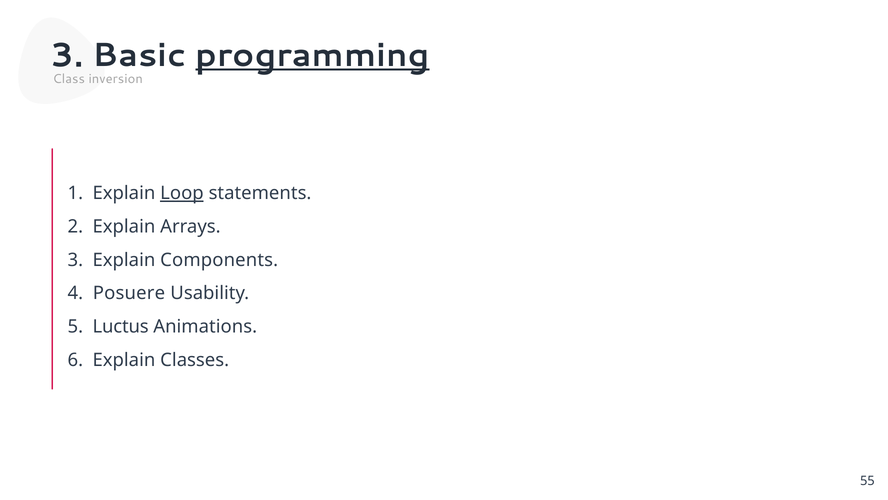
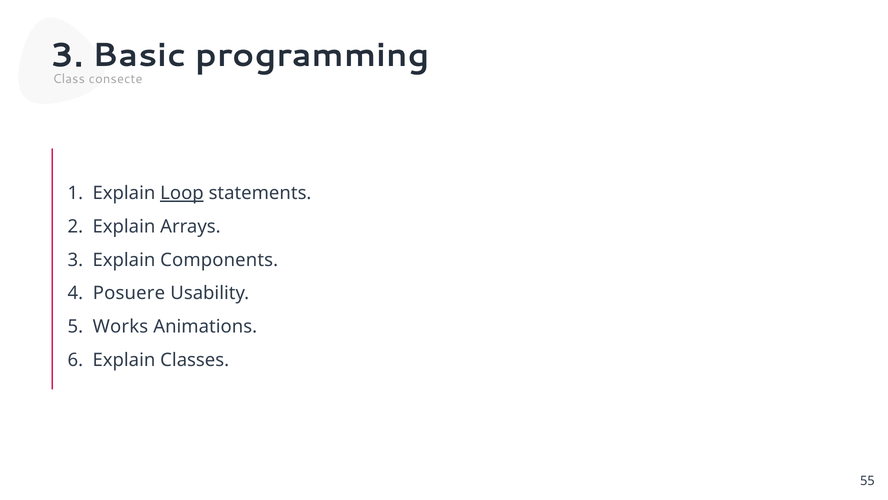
programming underline: present -> none
inversion: inversion -> consecte
Luctus: Luctus -> Works
